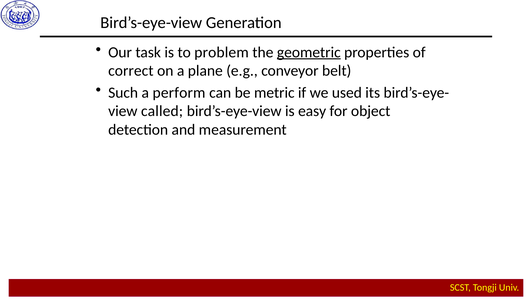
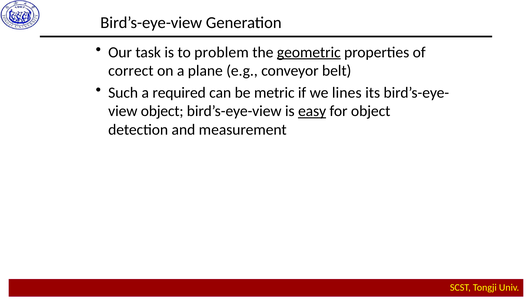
perform: perform -> required
used: used -> lines
called at (162, 111): called -> object
easy underline: none -> present
